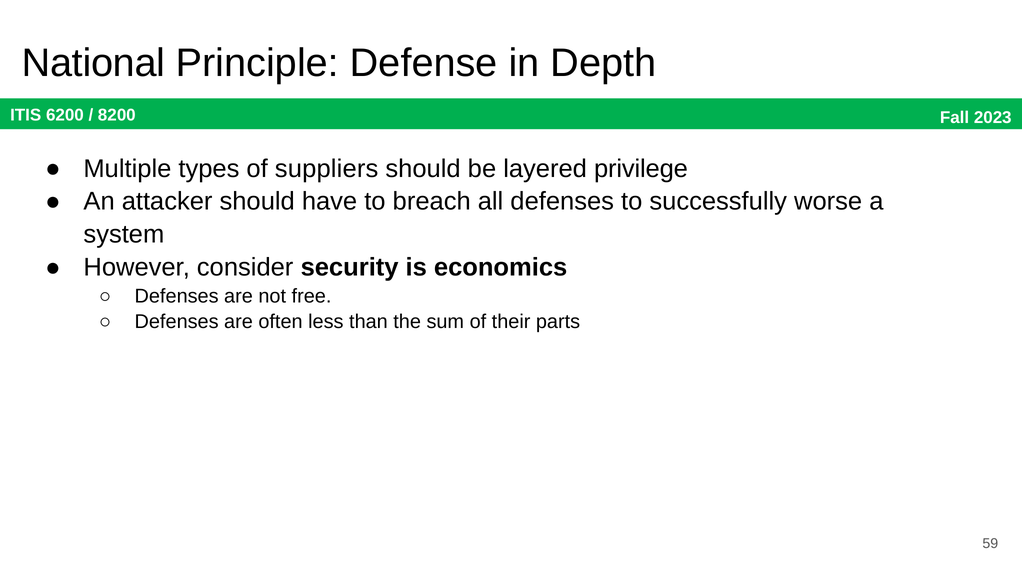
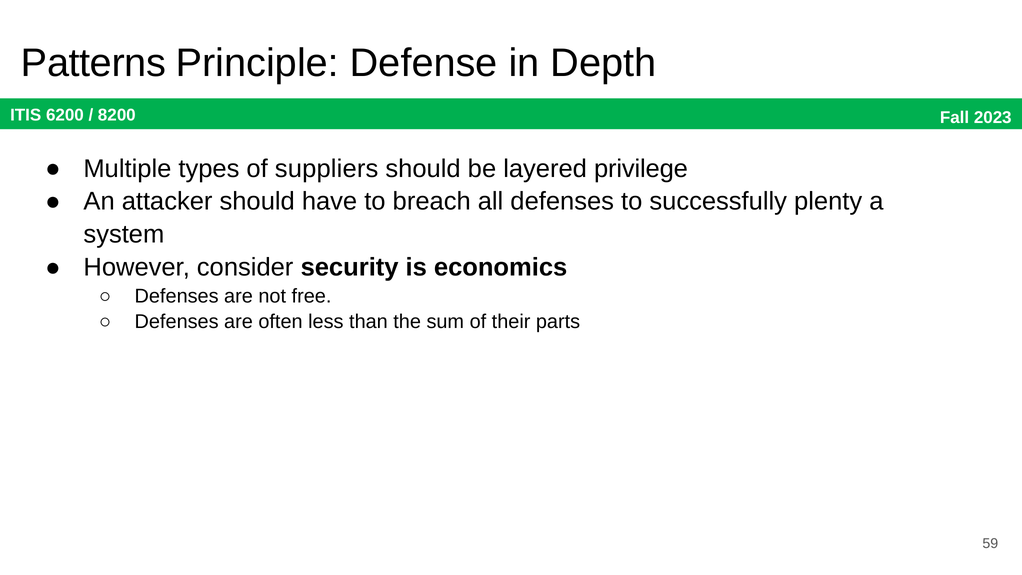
National: National -> Patterns
worse: worse -> plenty
